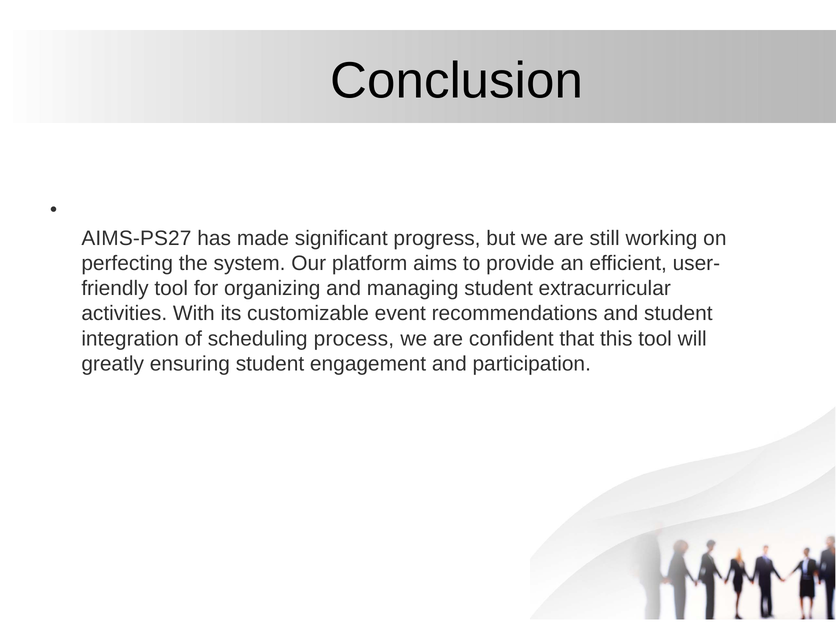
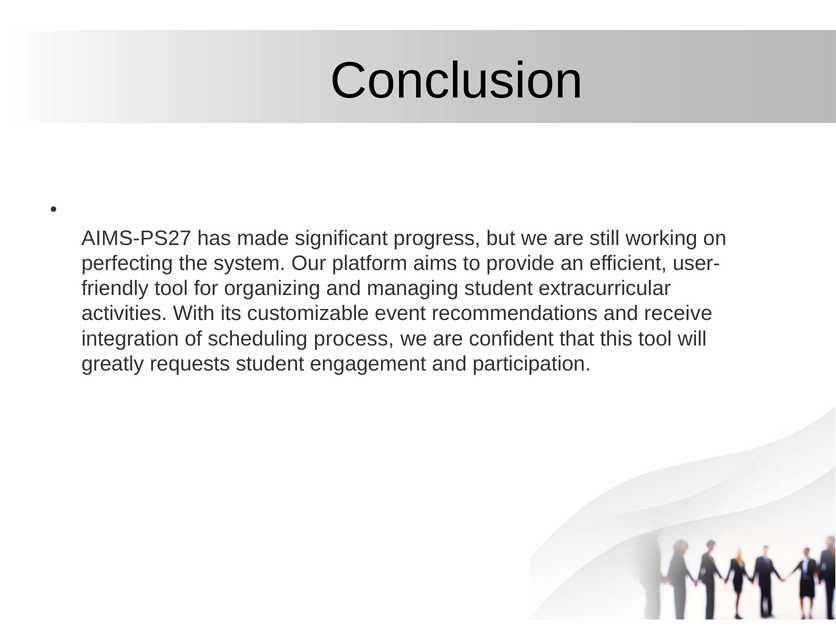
and student: student -> receive
ensuring: ensuring -> requests
